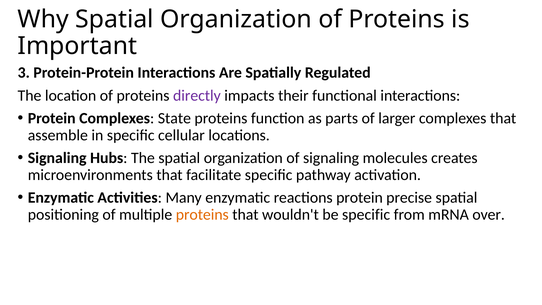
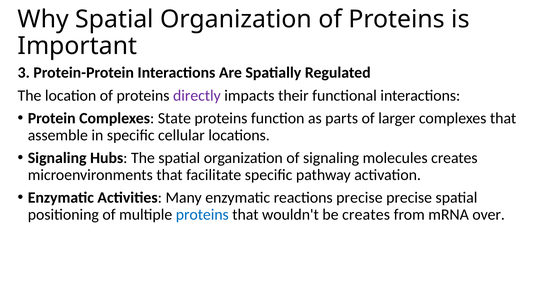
reactions protein: protein -> precise
proteins at (202, 215) colour: orange -> blue
be specific: specific -> creates
